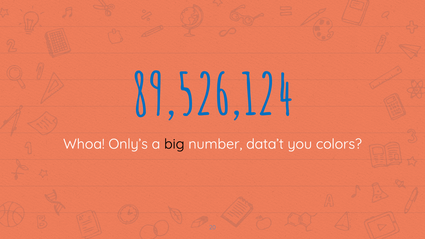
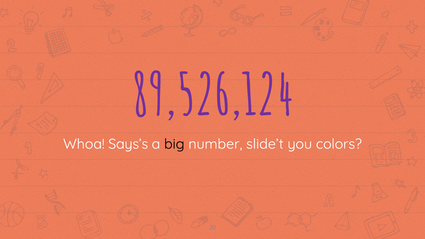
89,526,124 colour: blue -> purple
Only’s: Only’s -> Says’s
data’t: data’t -> slide’t
